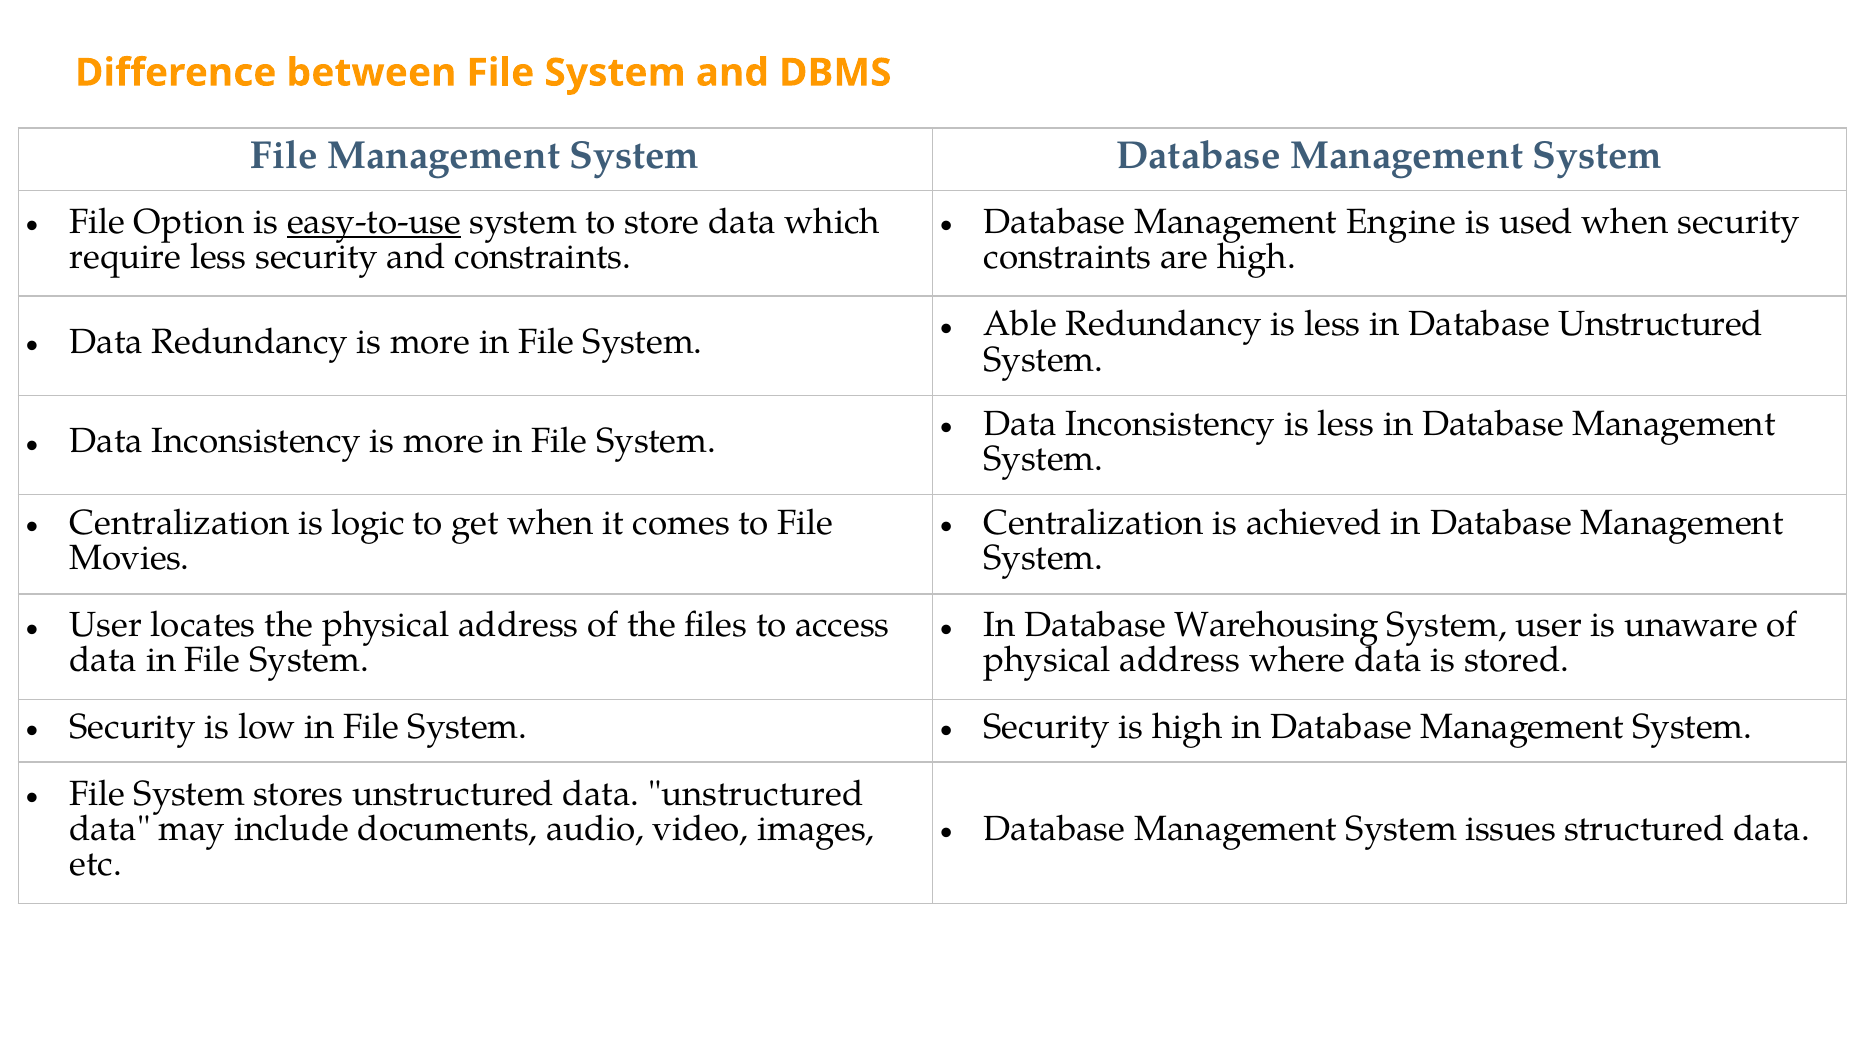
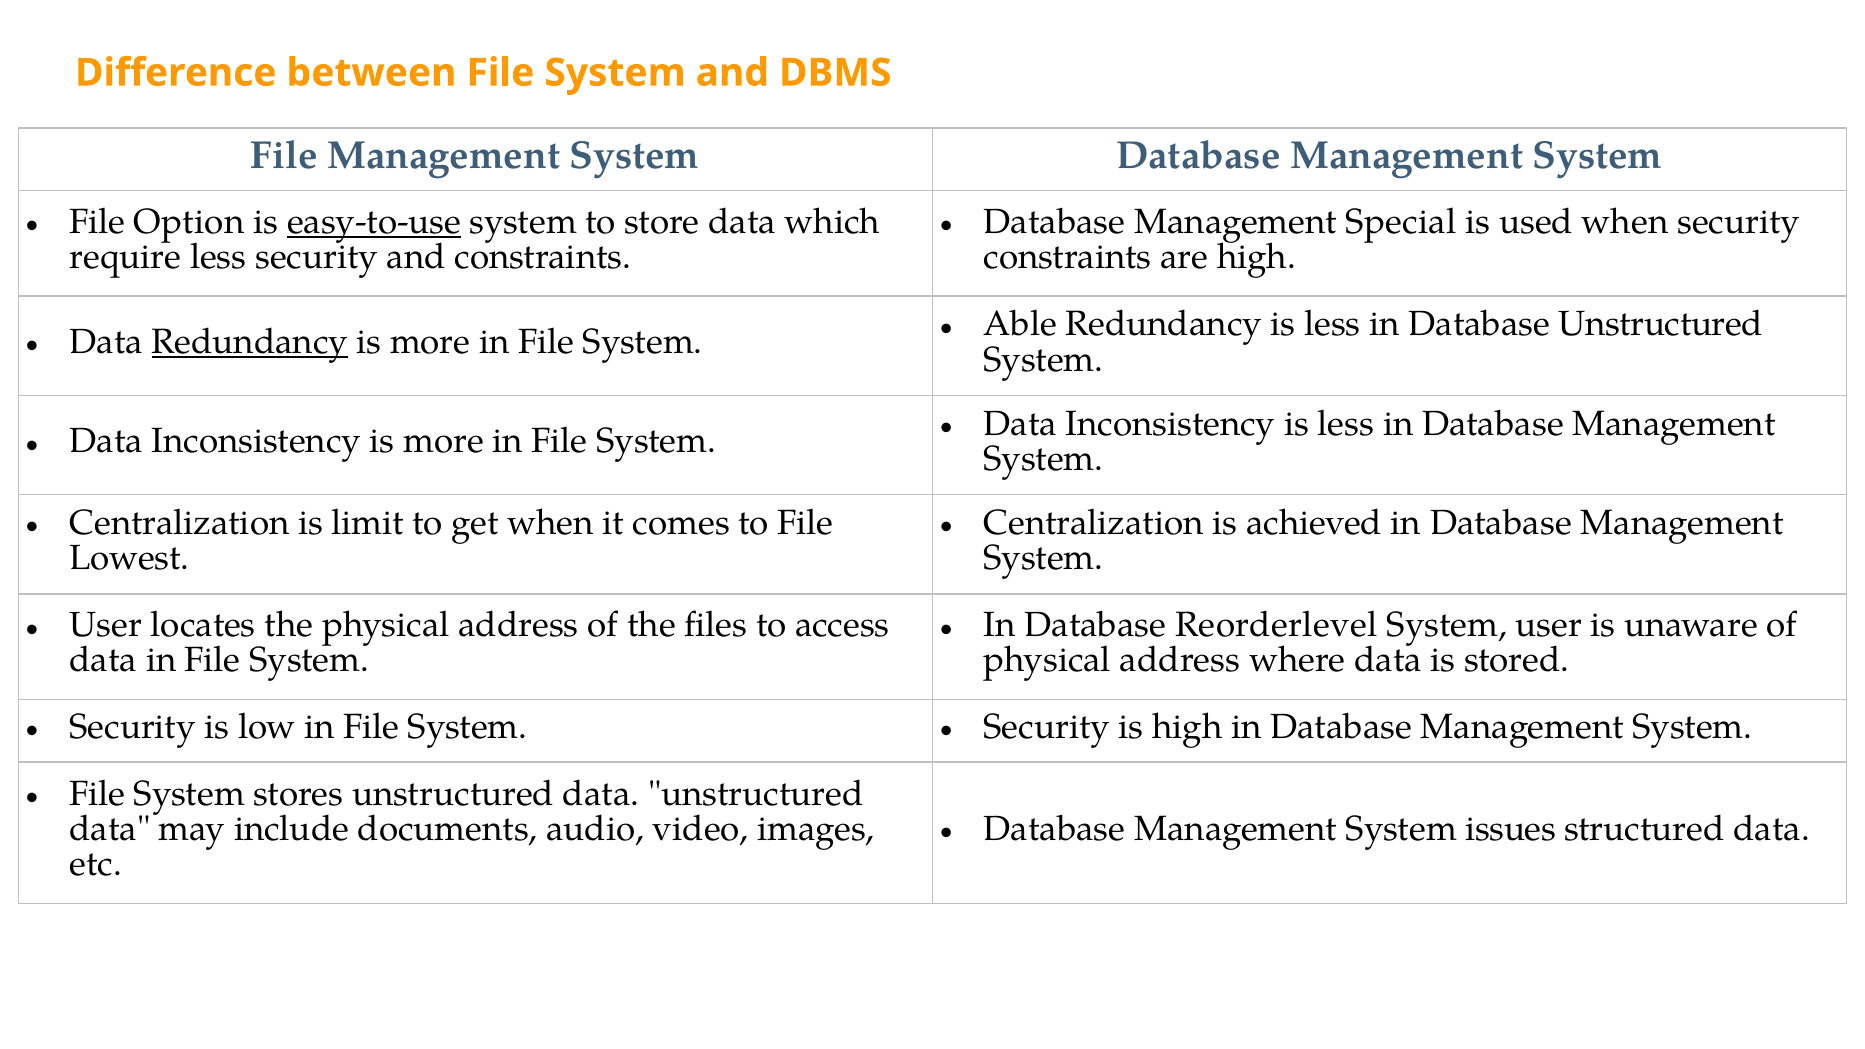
Engine: Engine -> Special
Redundancy at (250, 342) underline: none -> present
logic: logic -> limit
Movies: Movies -> Lowest
Warehousing: Warehousing -> Reorderlevel
